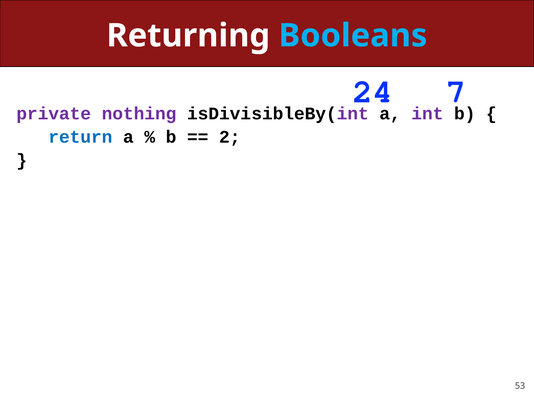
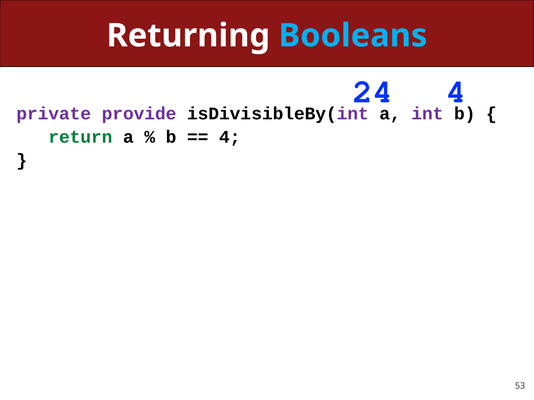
24 7: 7 -> 4
nothing: nothing -> provide
return colour: blue -> green
2 at (230, 137): 2 -> 4
